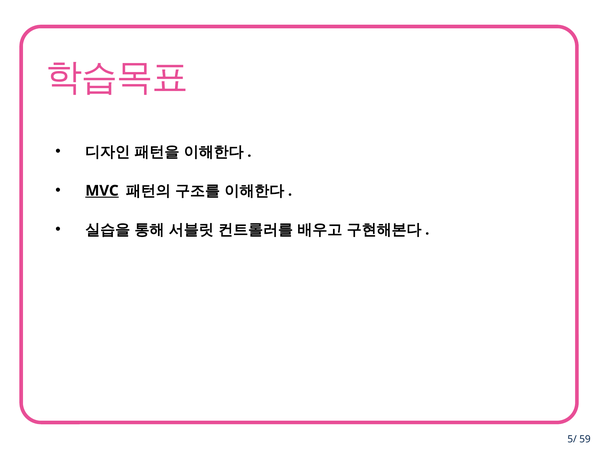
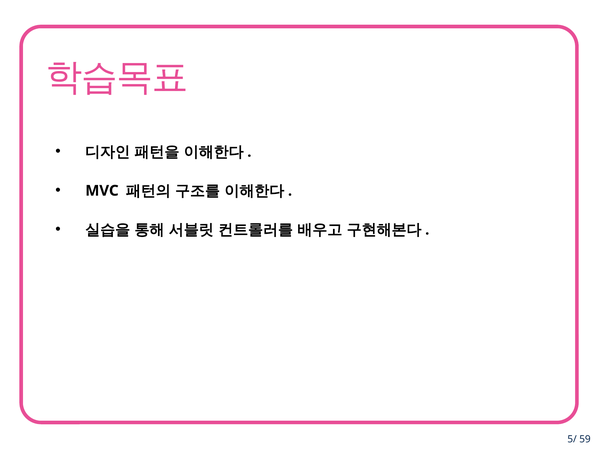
MVC underline: present -> none
